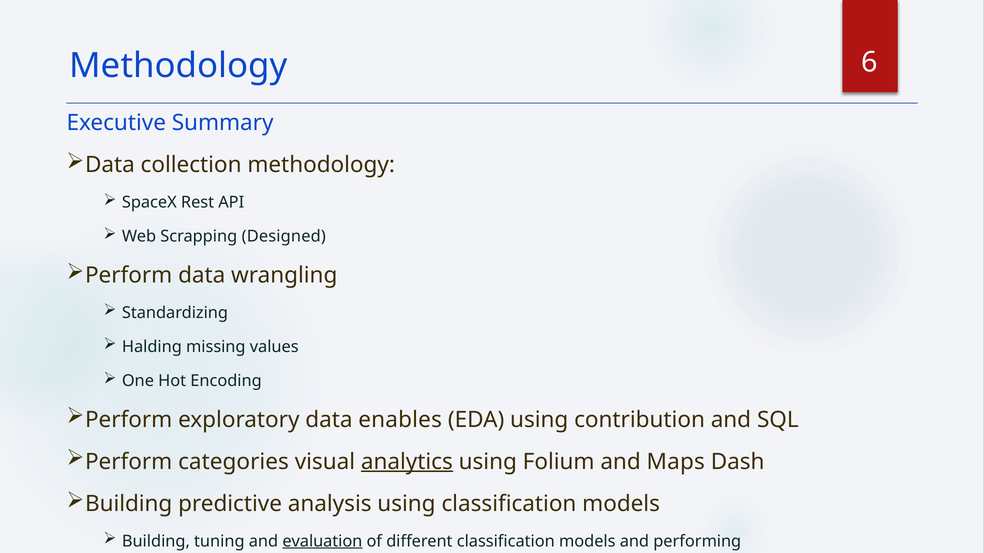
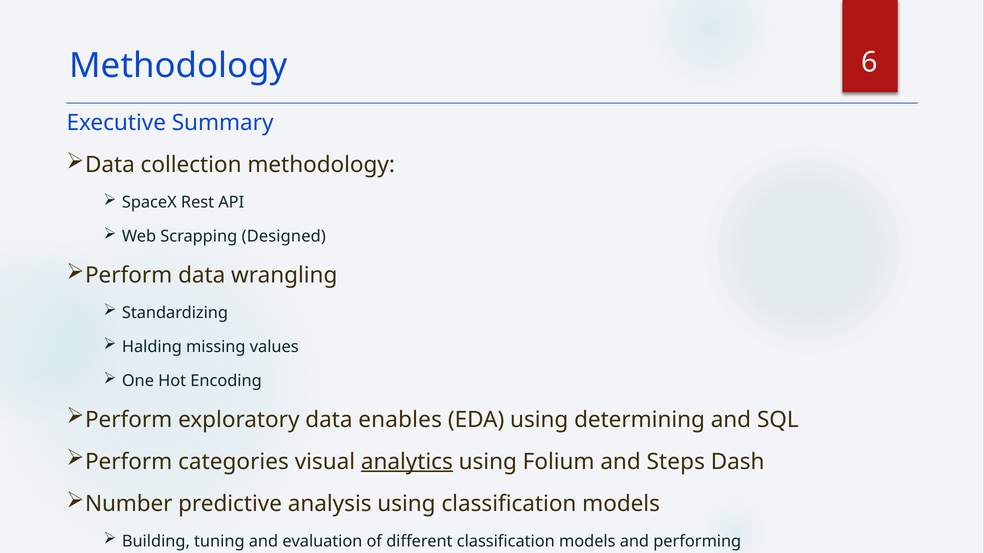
contribution: contribution -> determining
Maps: Maps -> Steps
Building at (129, 504): Building -> Number
evaluation underline: present -> none
